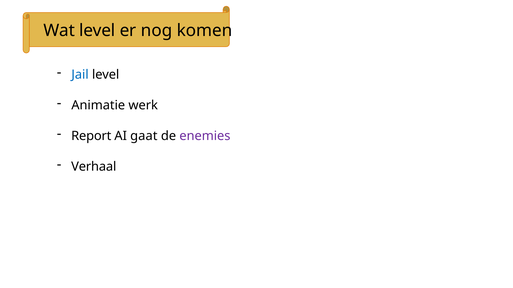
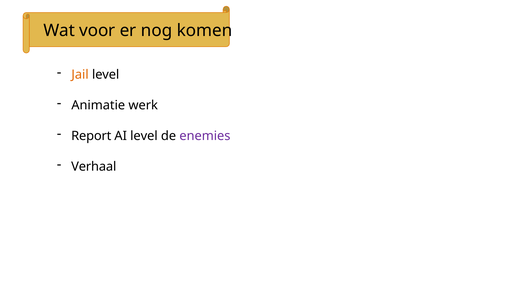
Wat level: level -> voor
Jail colour: blue -> orange
AI gaat: gaat -> level
